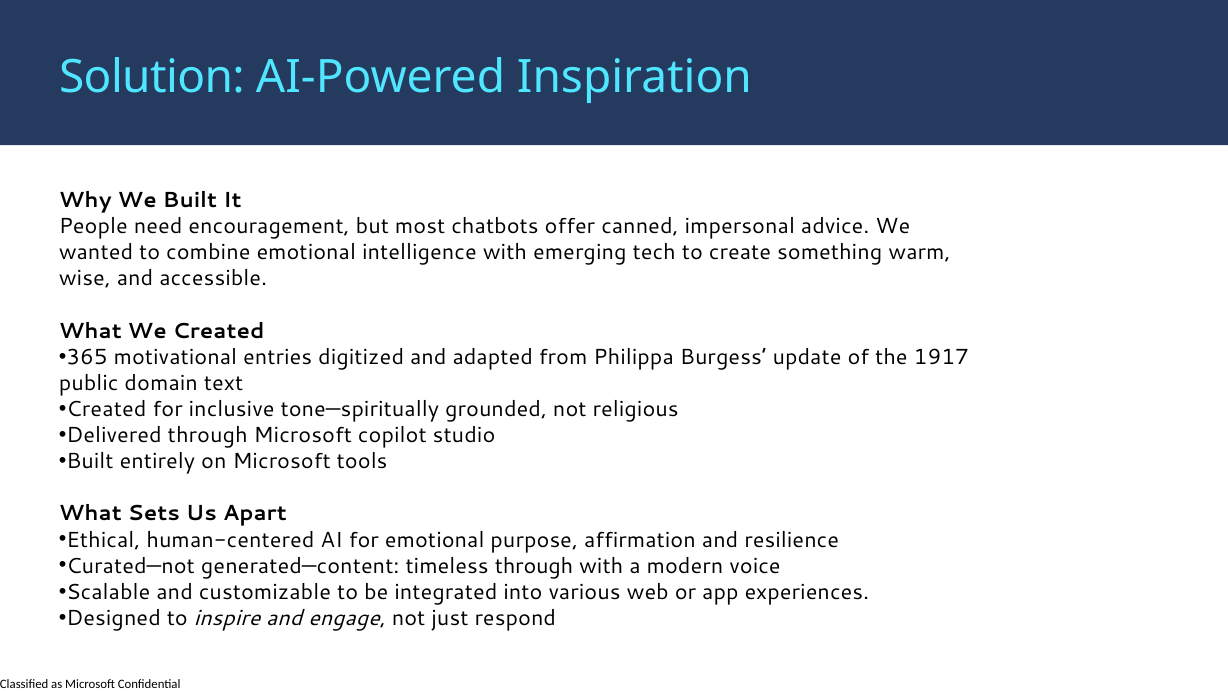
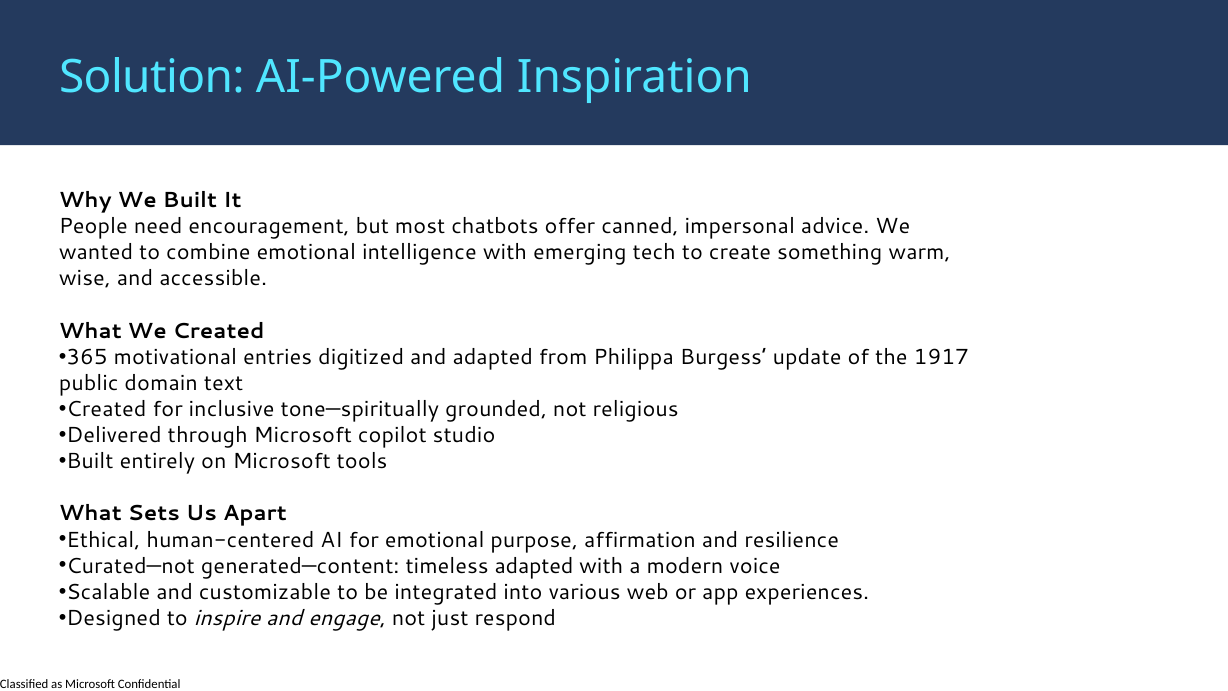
timeless through: through -> adapted
